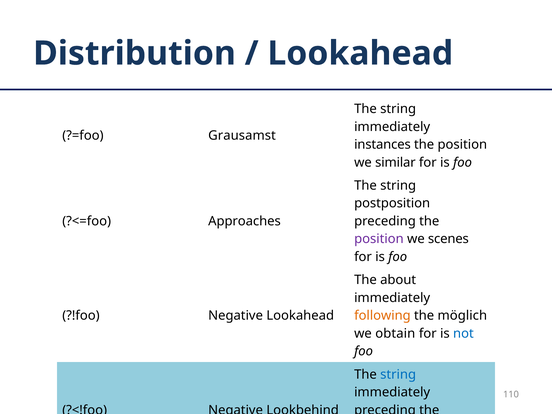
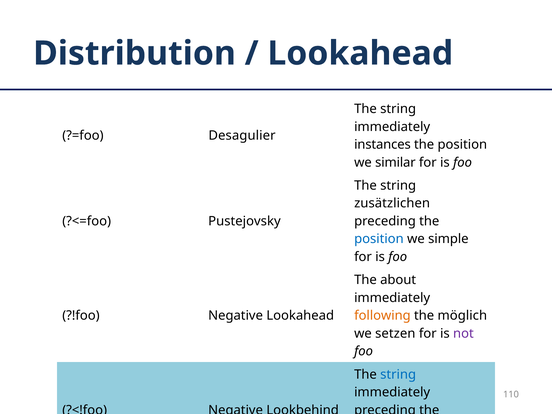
Grausamst: Grausamst -> Desagulier
postposition: postposition -> zusätzlichen
Approaches: Approaches -> Pustejovsky
position at (379, 239) colour: purple -> blue
scenes: scenes -> simple
obtain: obtain -> setzen
not at (463, 333) colour: blue -> purple
